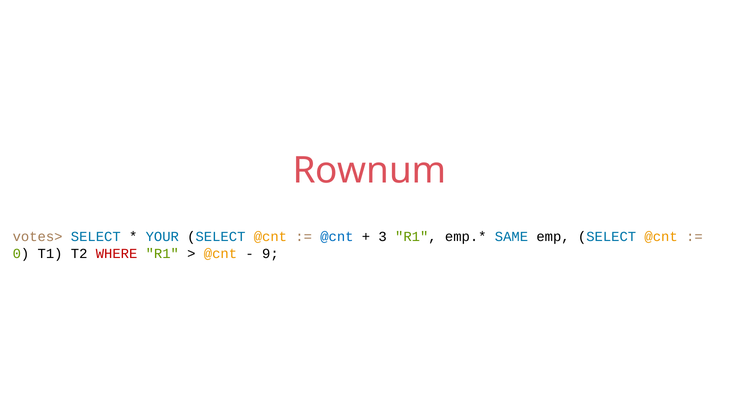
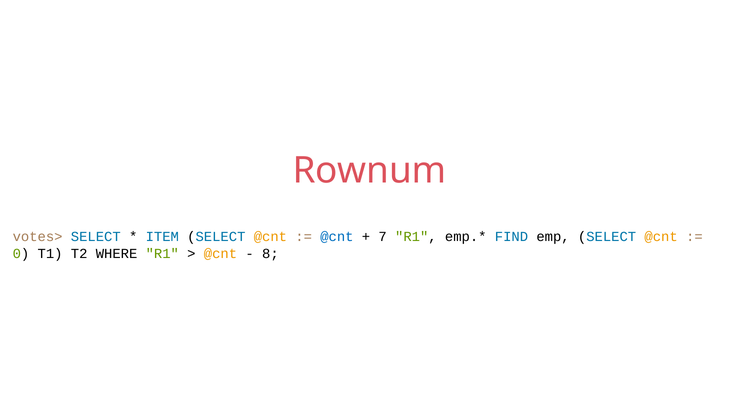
YOUR: YOUR -> ITEM
3: 3 -> 7
SAME: SAME -> FIND
WHERE colour: red -> black
9: 9 -> 8
